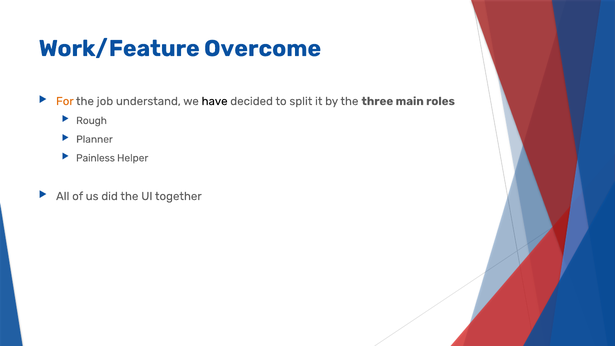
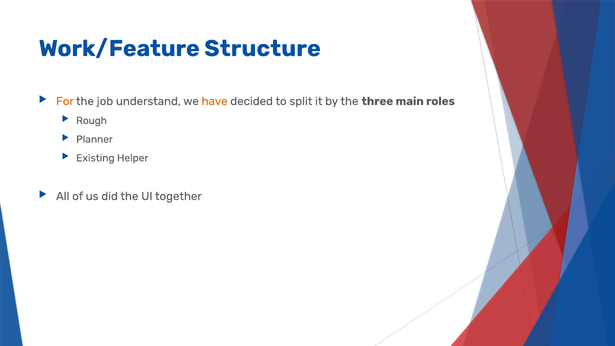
Overcome: Overcome -> Structure
have colour: black -> orange
Painless: Painless -> Existing
